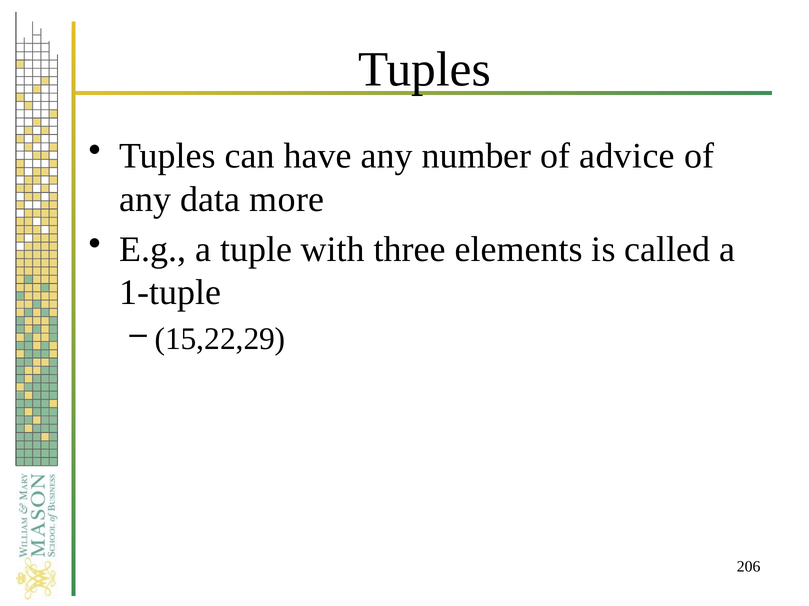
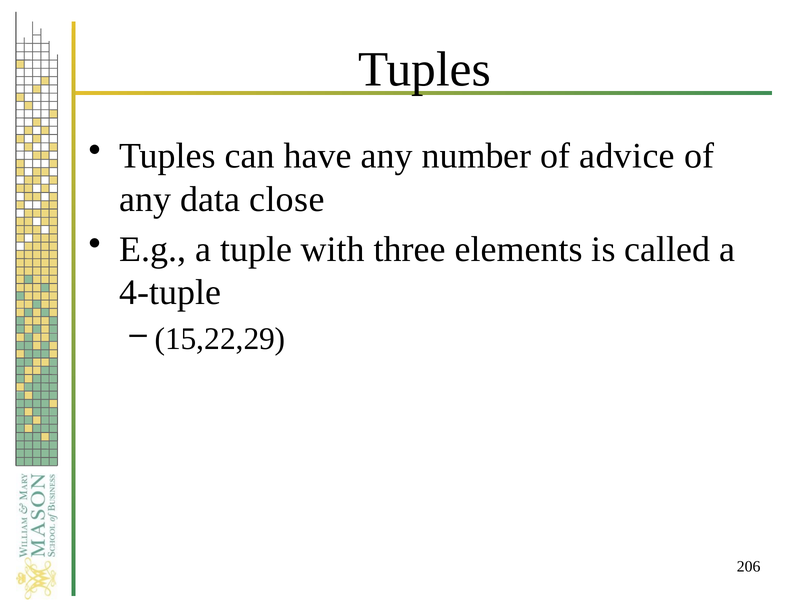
more: more -> close
1-tuple: 1-tuple -> 4-tuple
